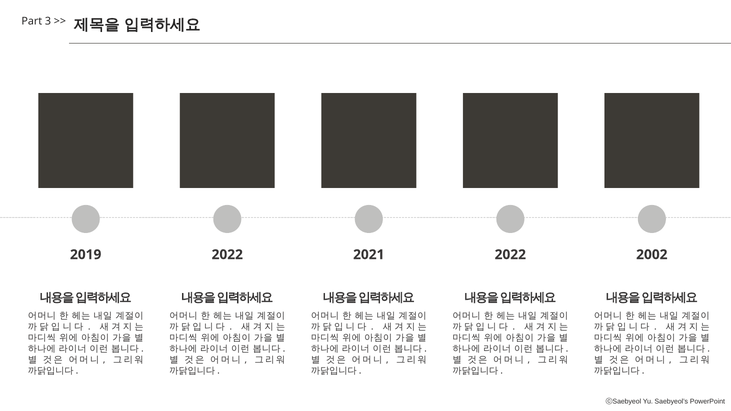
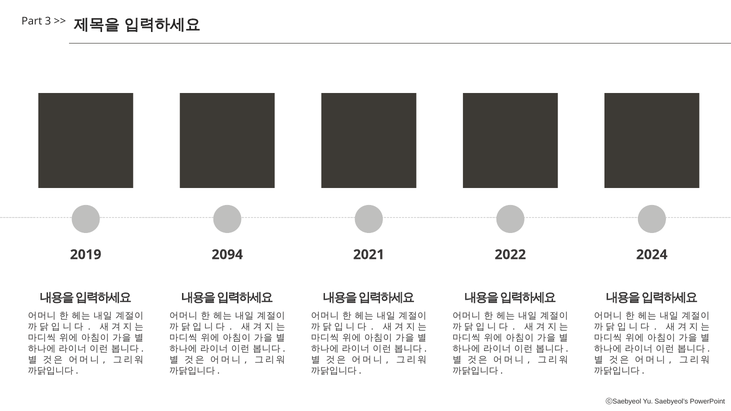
2022 at (227, 255): 2022 -> 2094
2002: 2002 -> 2024
